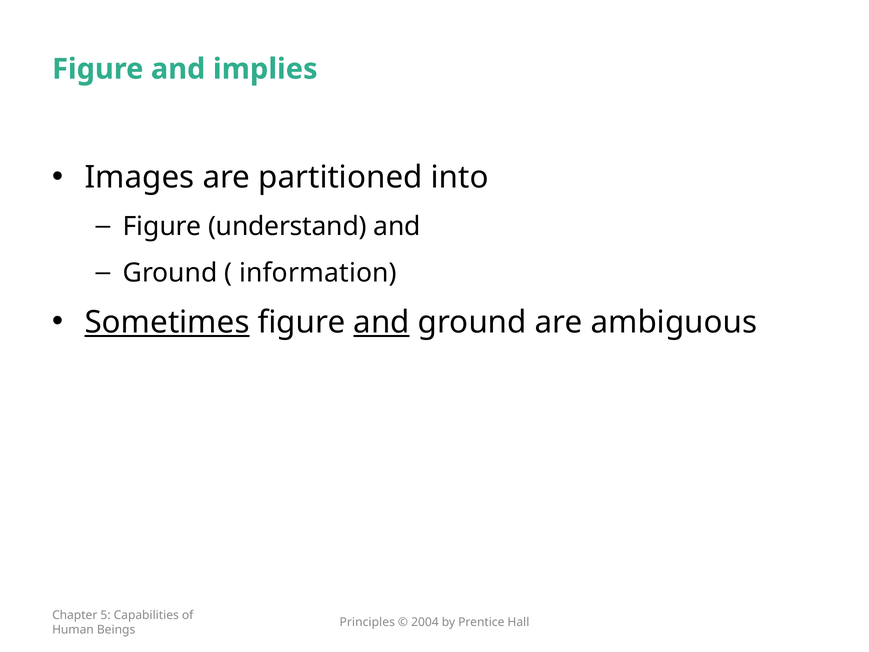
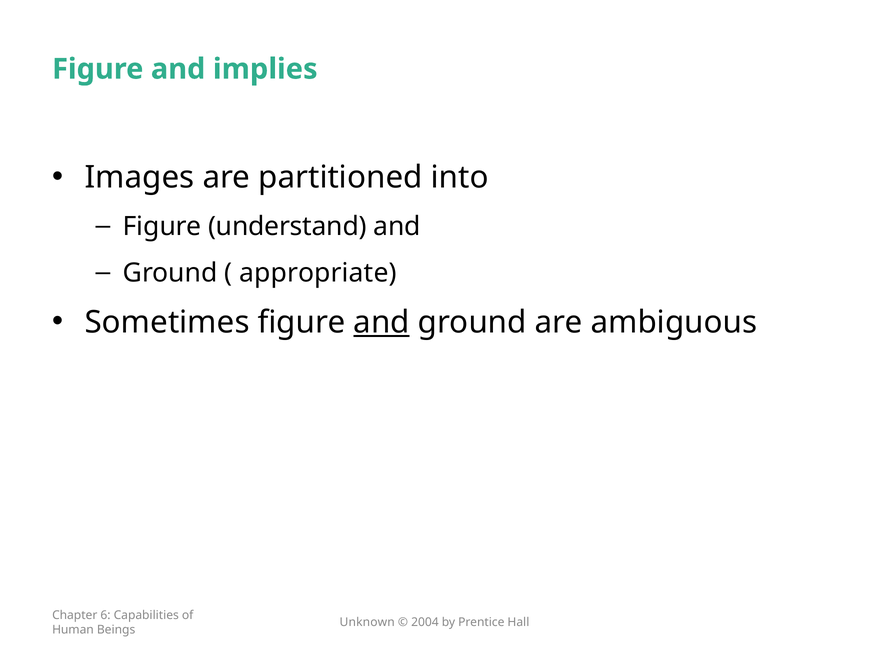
information: information -> appropriate
Sometimes underline: present -> none
5: 5 -> 6
Principles: Principles -> Unknown
